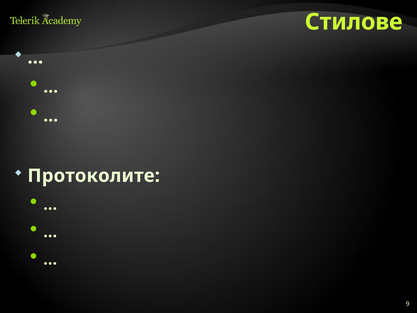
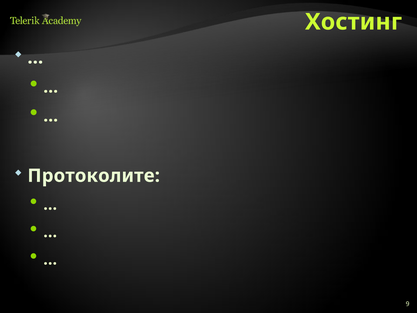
Стилове: Стилове -> Хостинг
